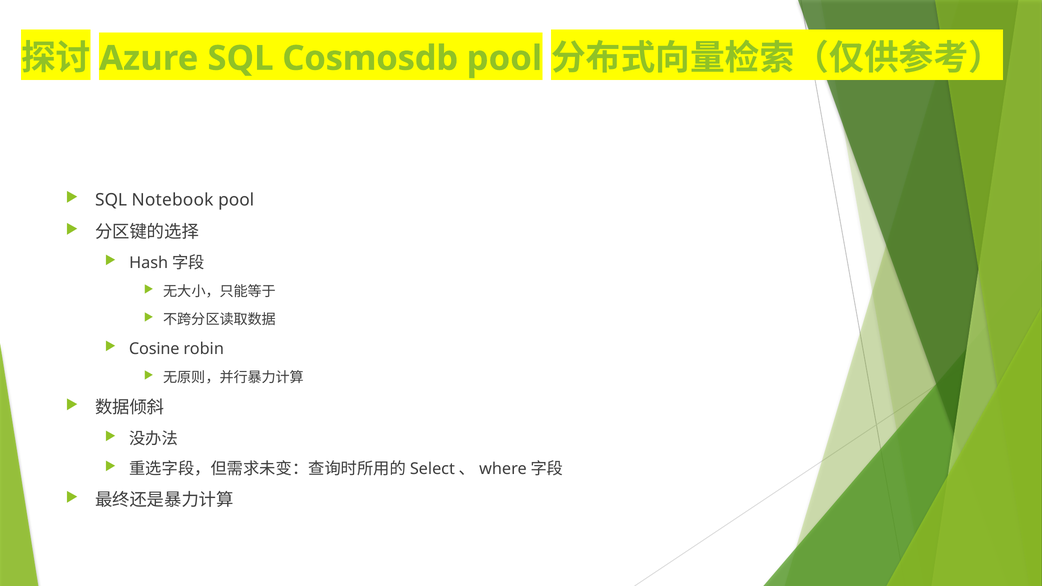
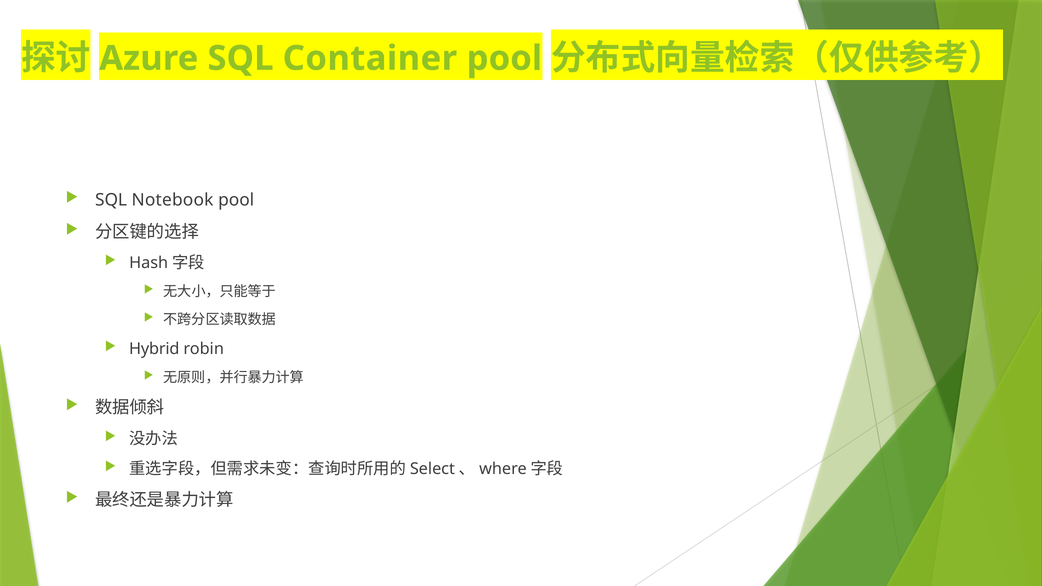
Cosmosdb: Cosmosdb -> Container
Cosine: Cosine -> Hybrid
